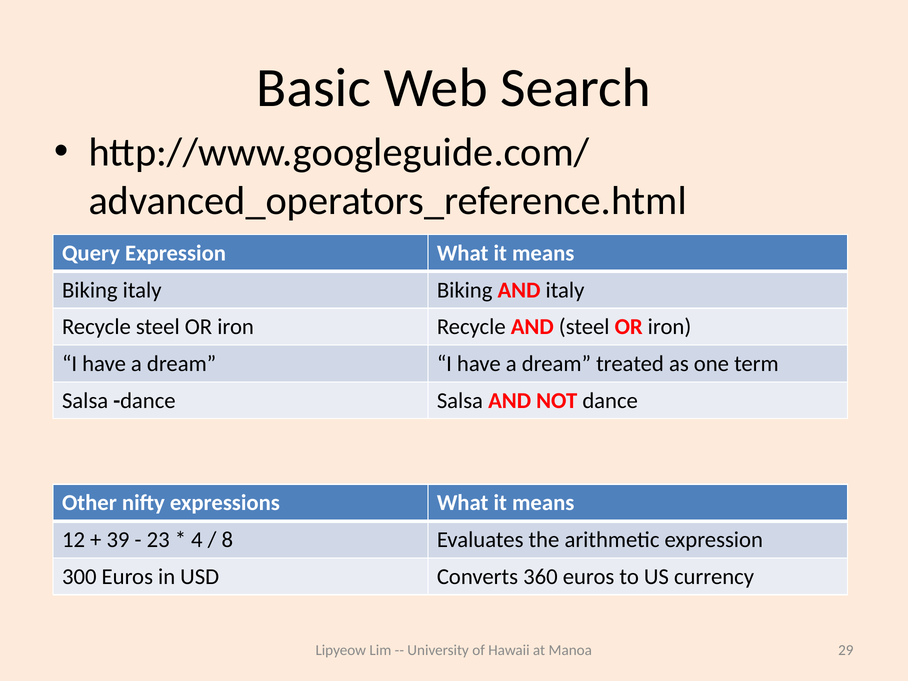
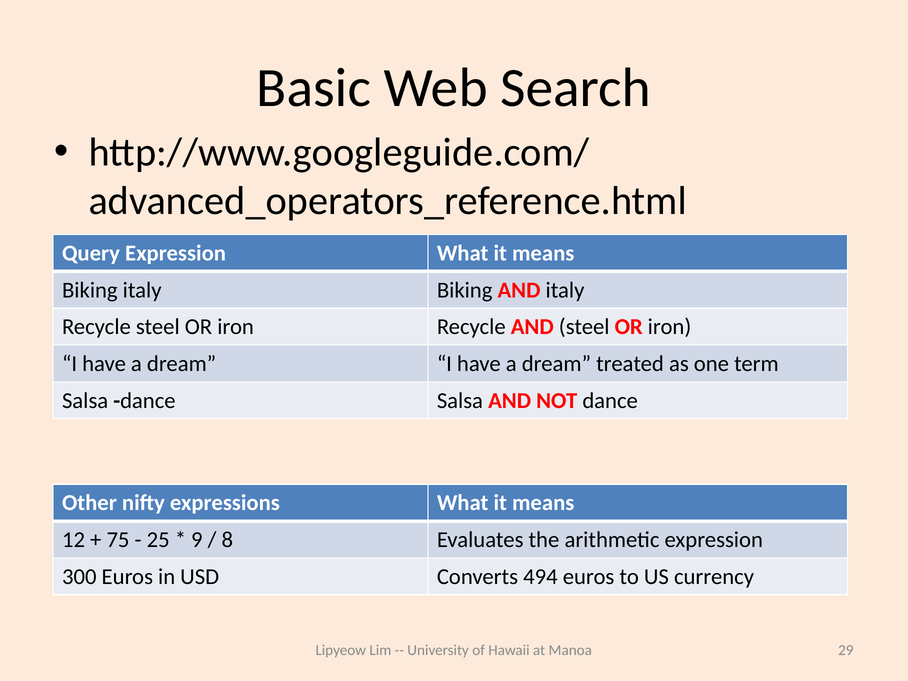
39: 39 -> 75
23: 23 -> 25
4: 4 -> 9
360: 360 -> 494
